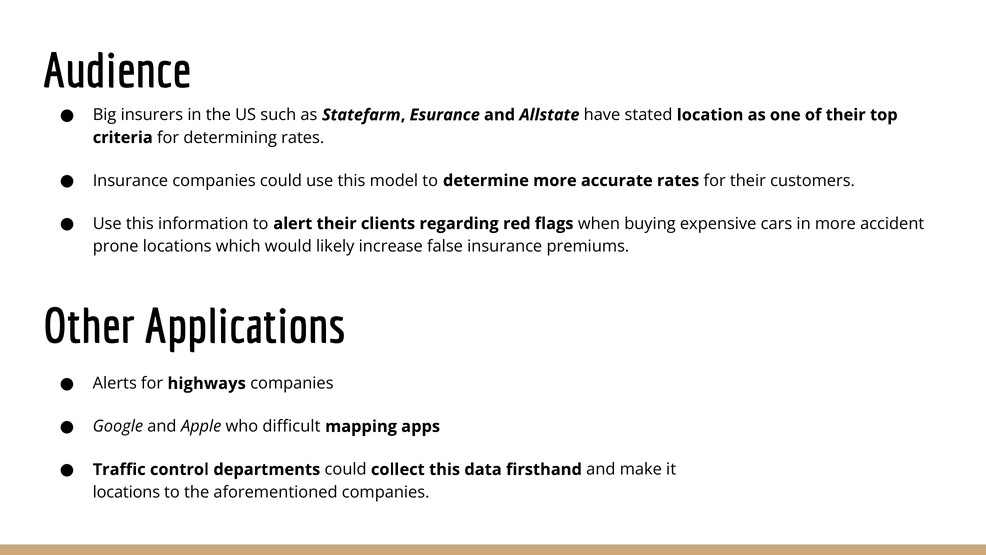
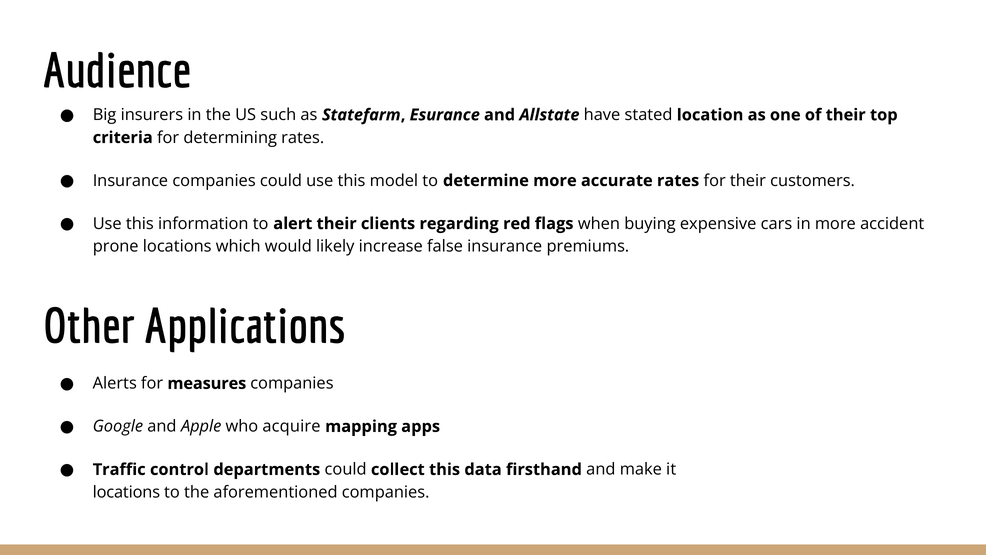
highways: highways -> measures
difficult: difficult -> acquire
